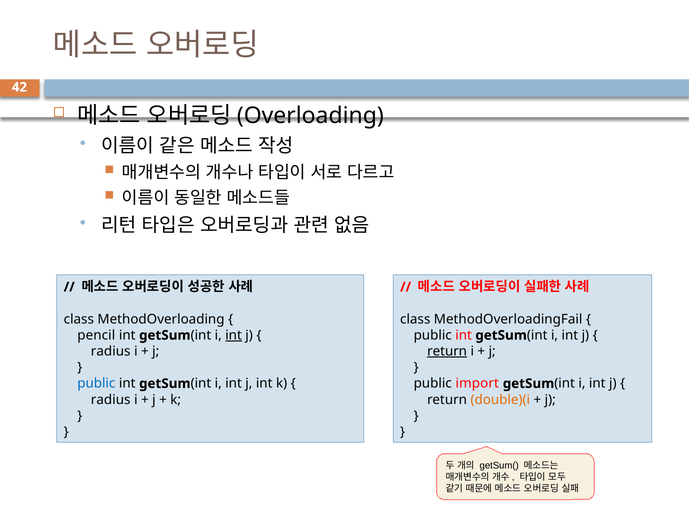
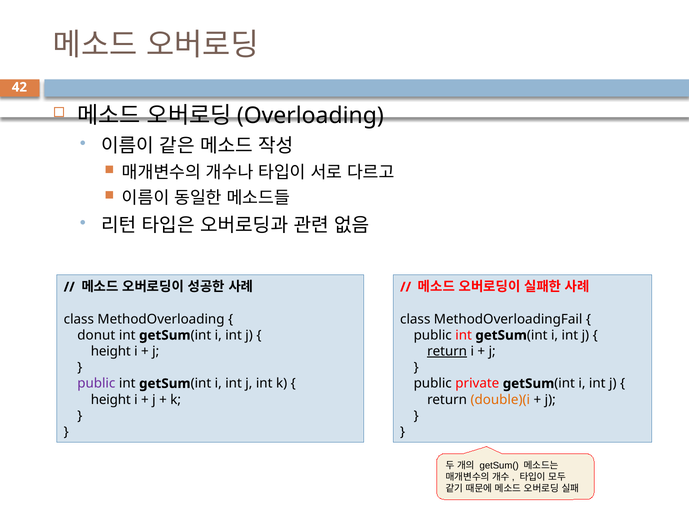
pencil: pencil -> donut
int at (234, 335) underline: present -> none
radius at (111, 351): radius -> height
public at (96, 383) colour: blue -> purple
import: import -> private
radius at (111, 399): radius -> height
